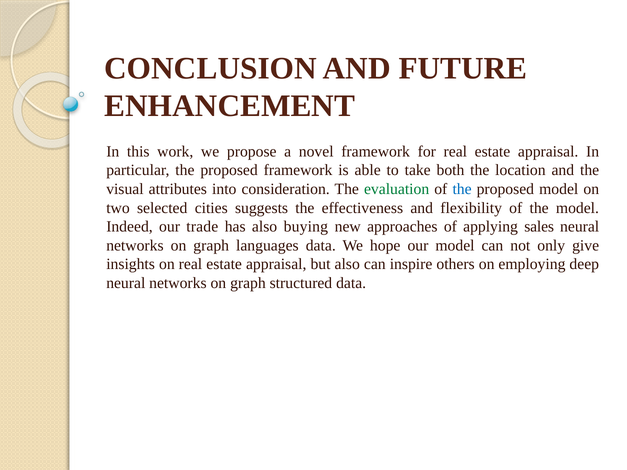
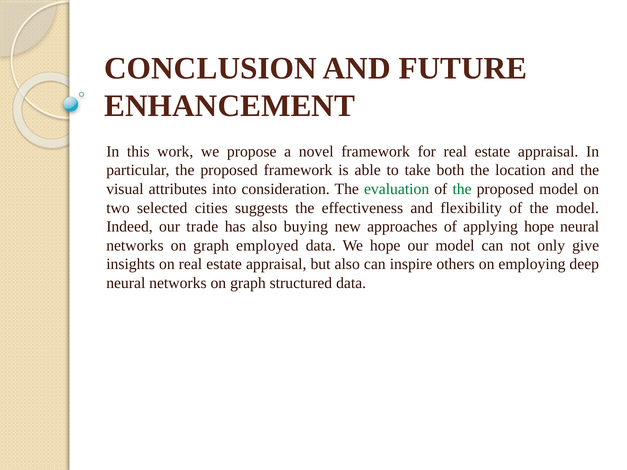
the at (462, 189) colour: blue -> green
applying sales: sales -> hope
languages: languages -> employed
